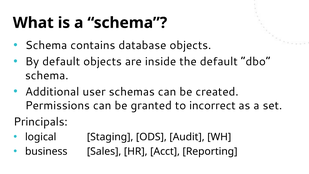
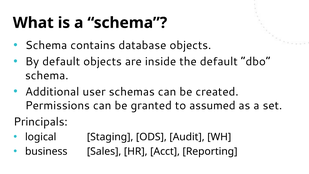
incorrect: incorrect -> assumed
